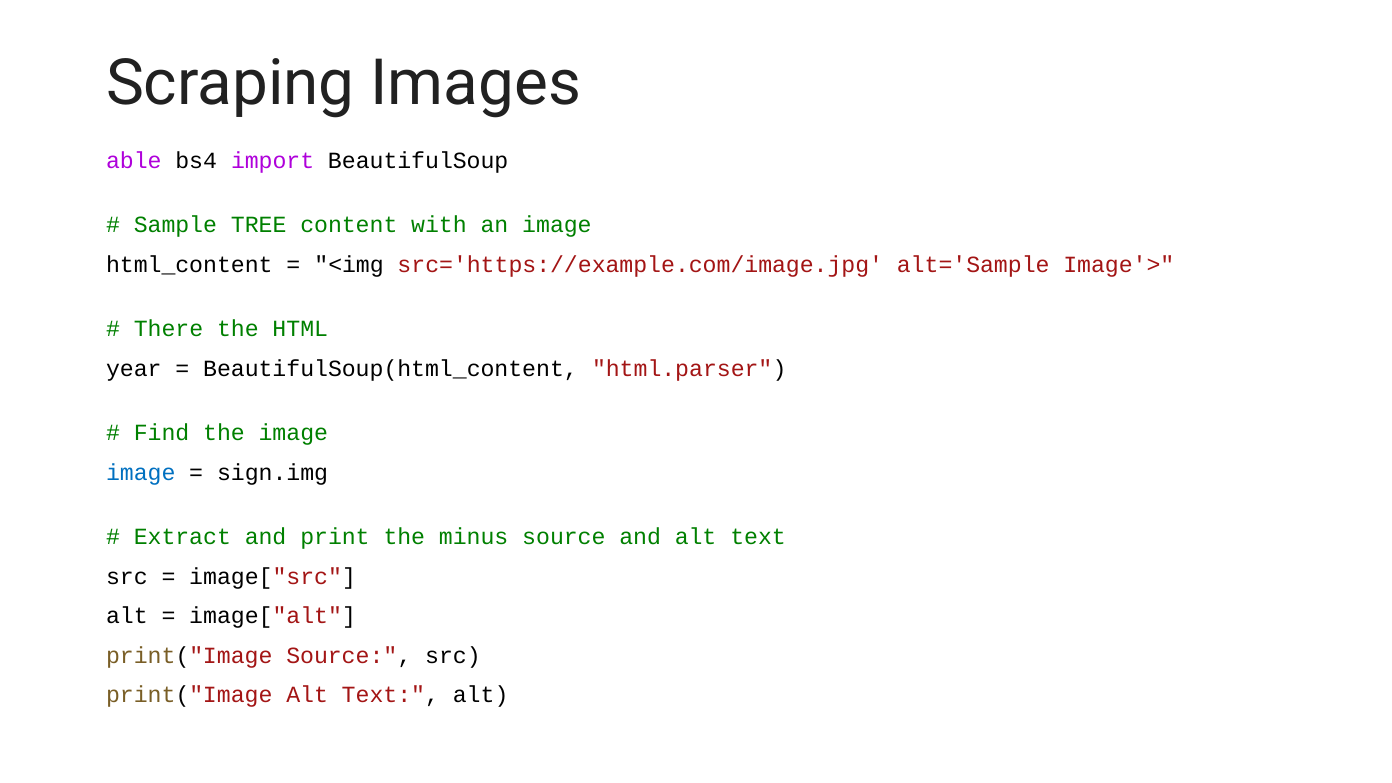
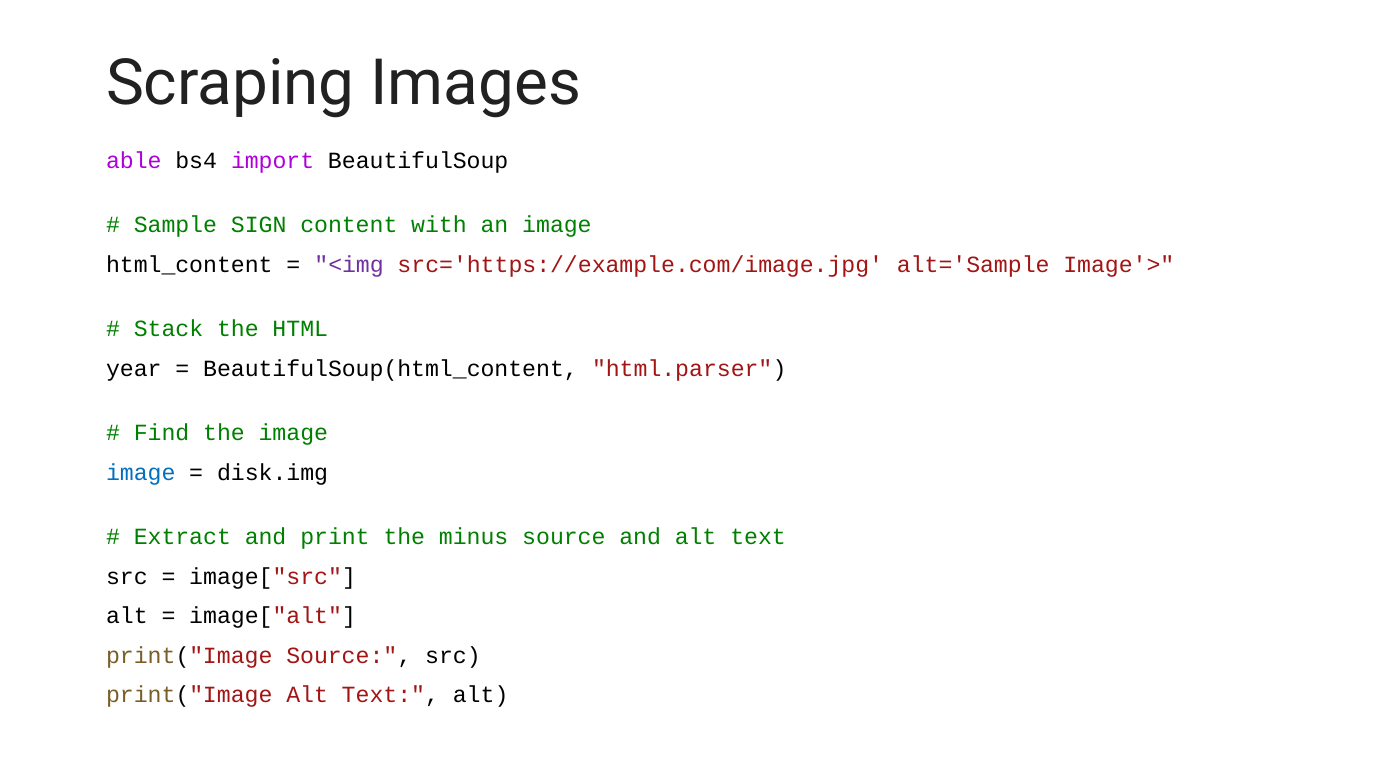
TREE: TREE -> SIGN
<img colour: black -> purple
There: There -> Stack
sign.img: sign.img -> disk.img
